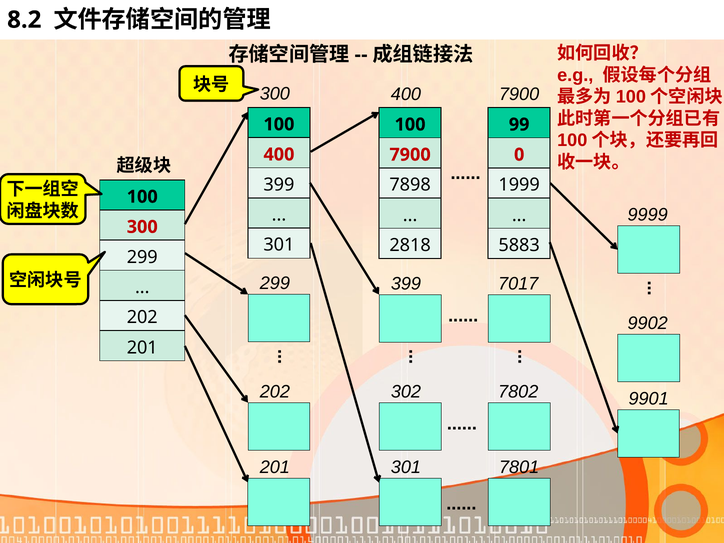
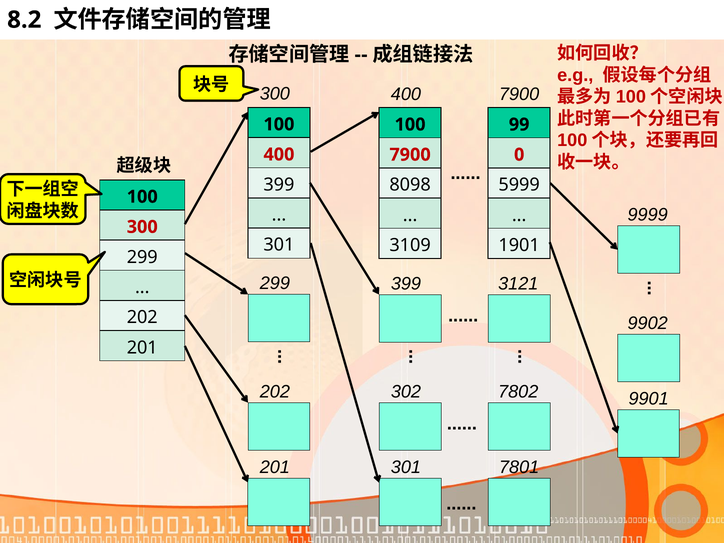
7898: 7898 -> 8098
1999: 1999 -> 5999
2818: 2818 -> 3109
5883: 5883 -> 1901
7017: 7017 -> 3121
